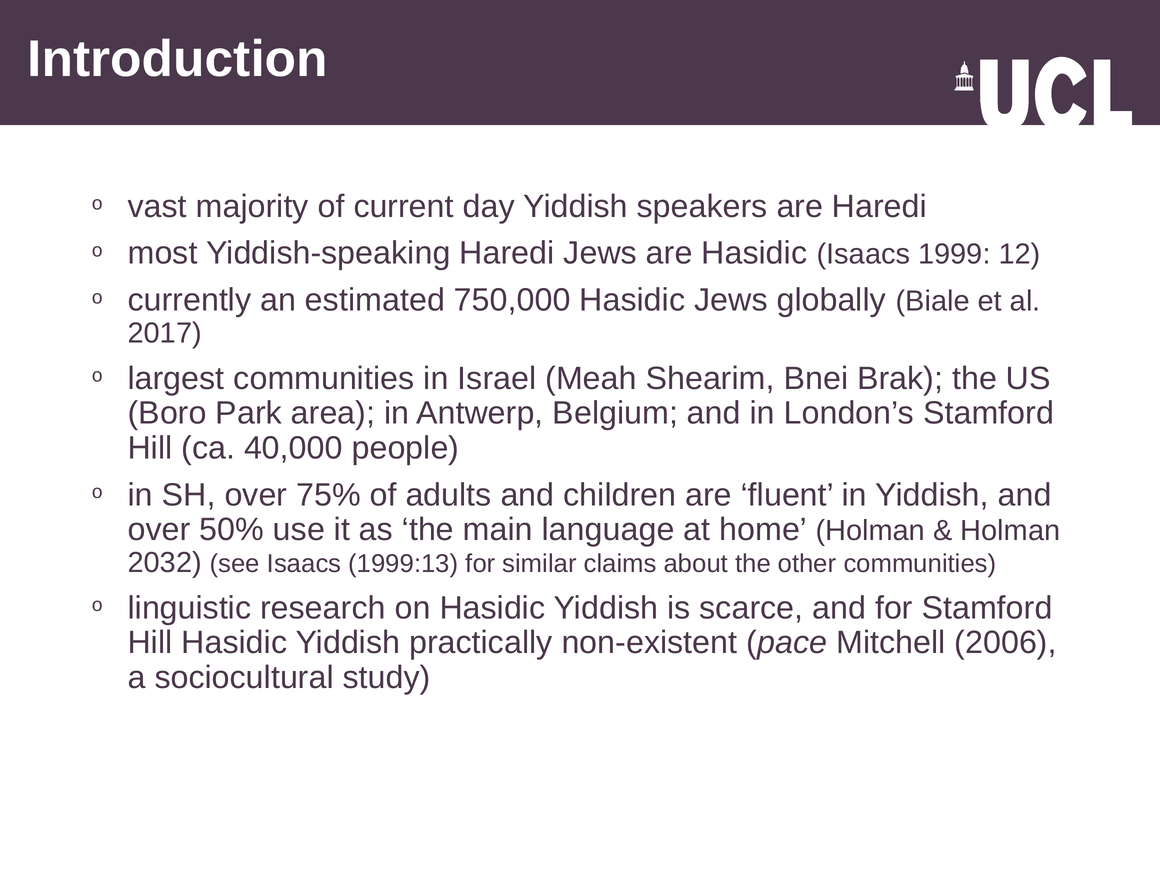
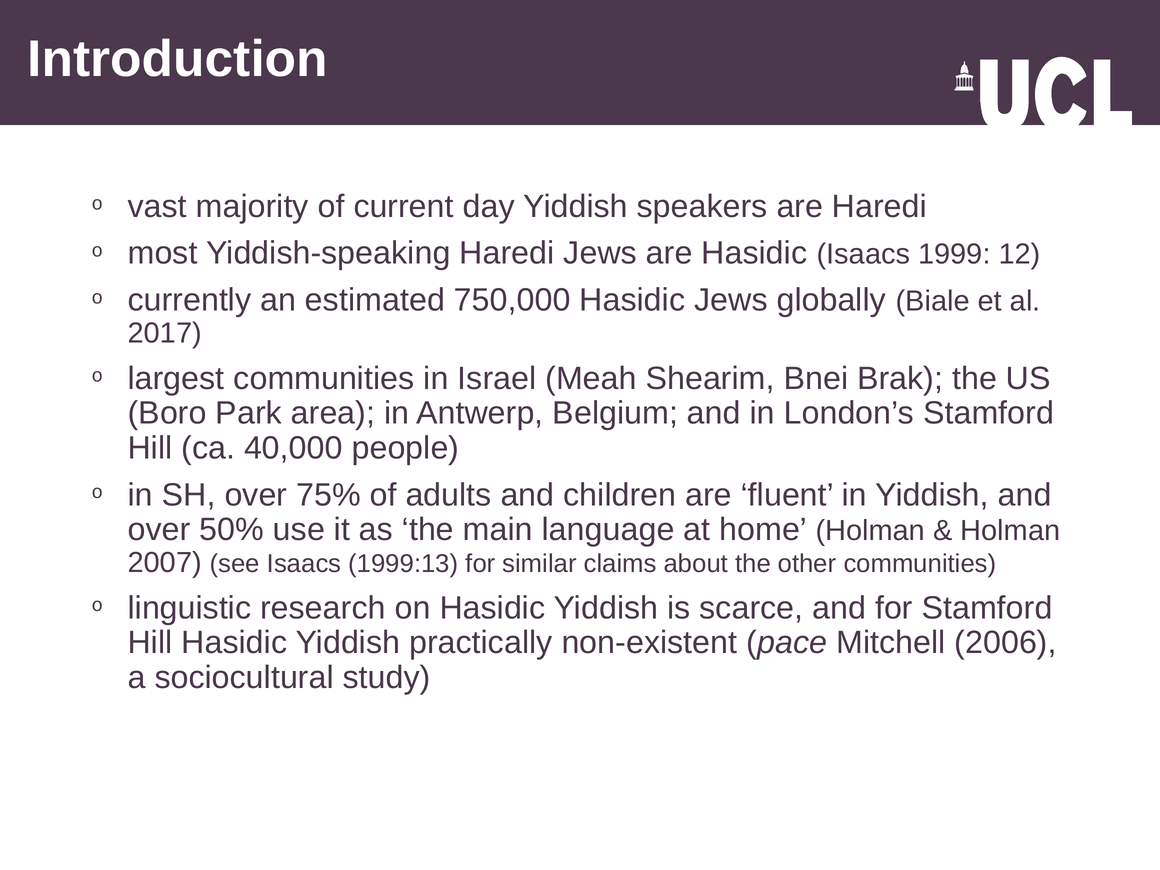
2032: 2032 -> 2007
